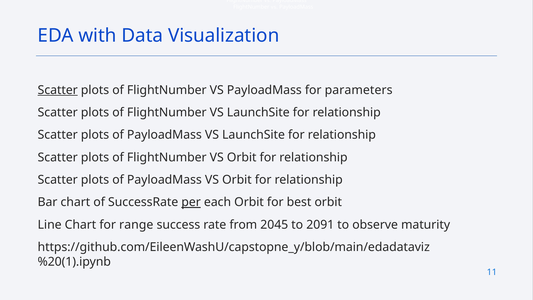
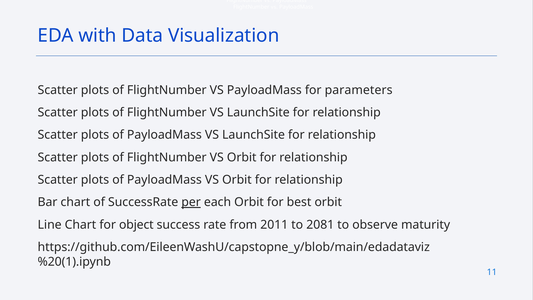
Scatter at (58, 90) underline: present -> none
range: range -> object
2045: 2045 -> 2011
2091: 2091 -> 2081
